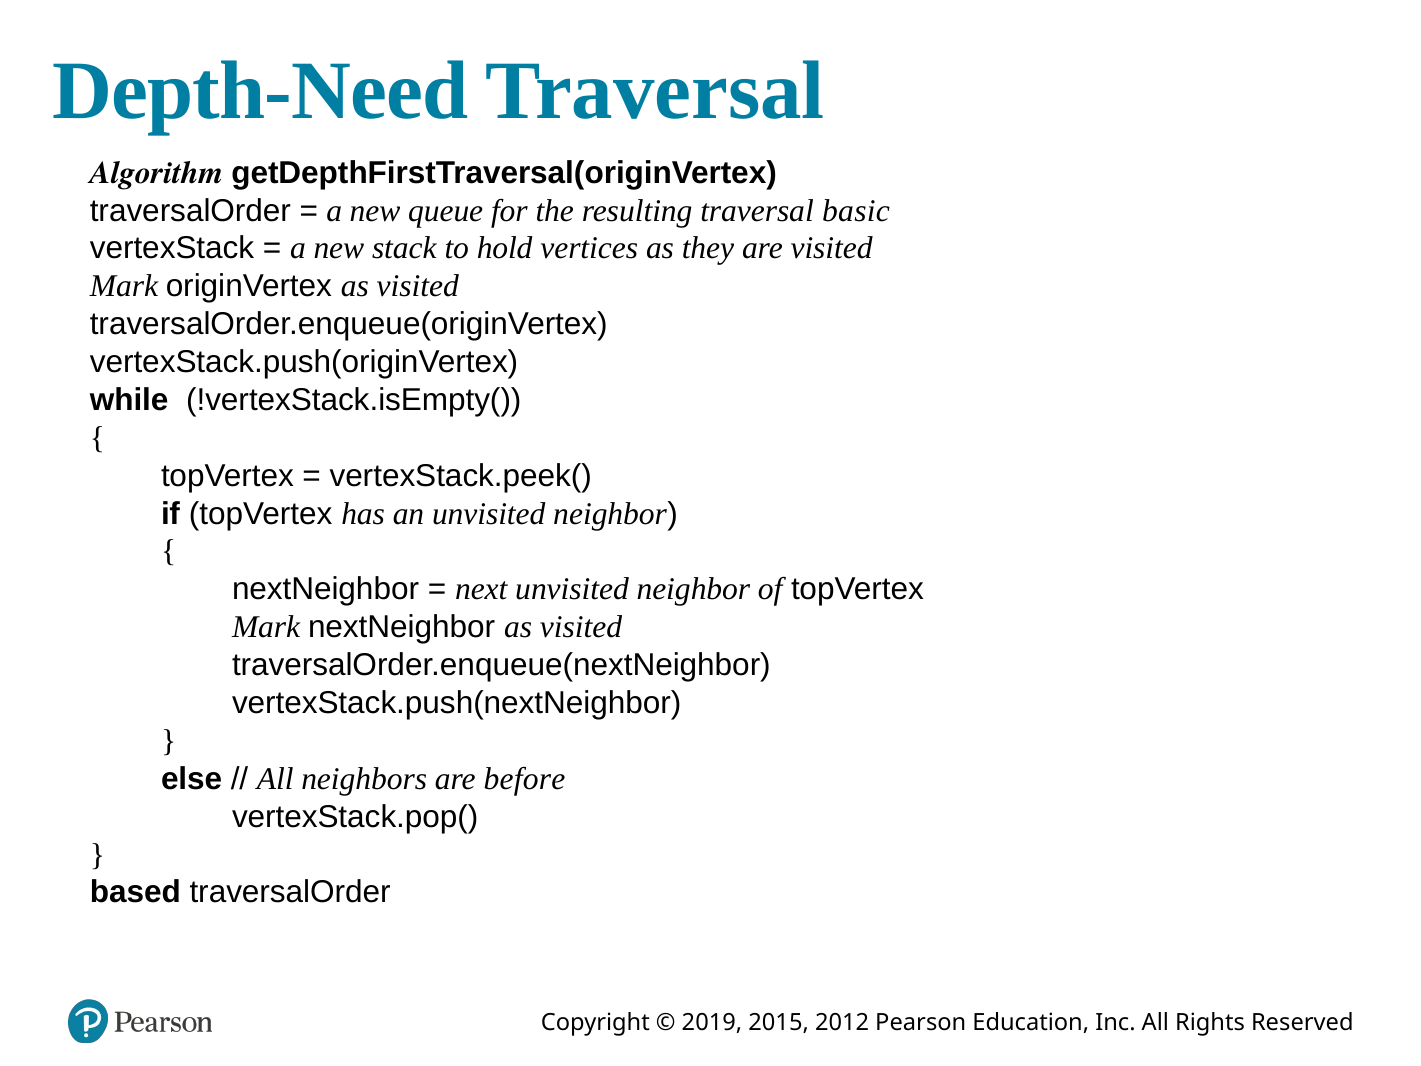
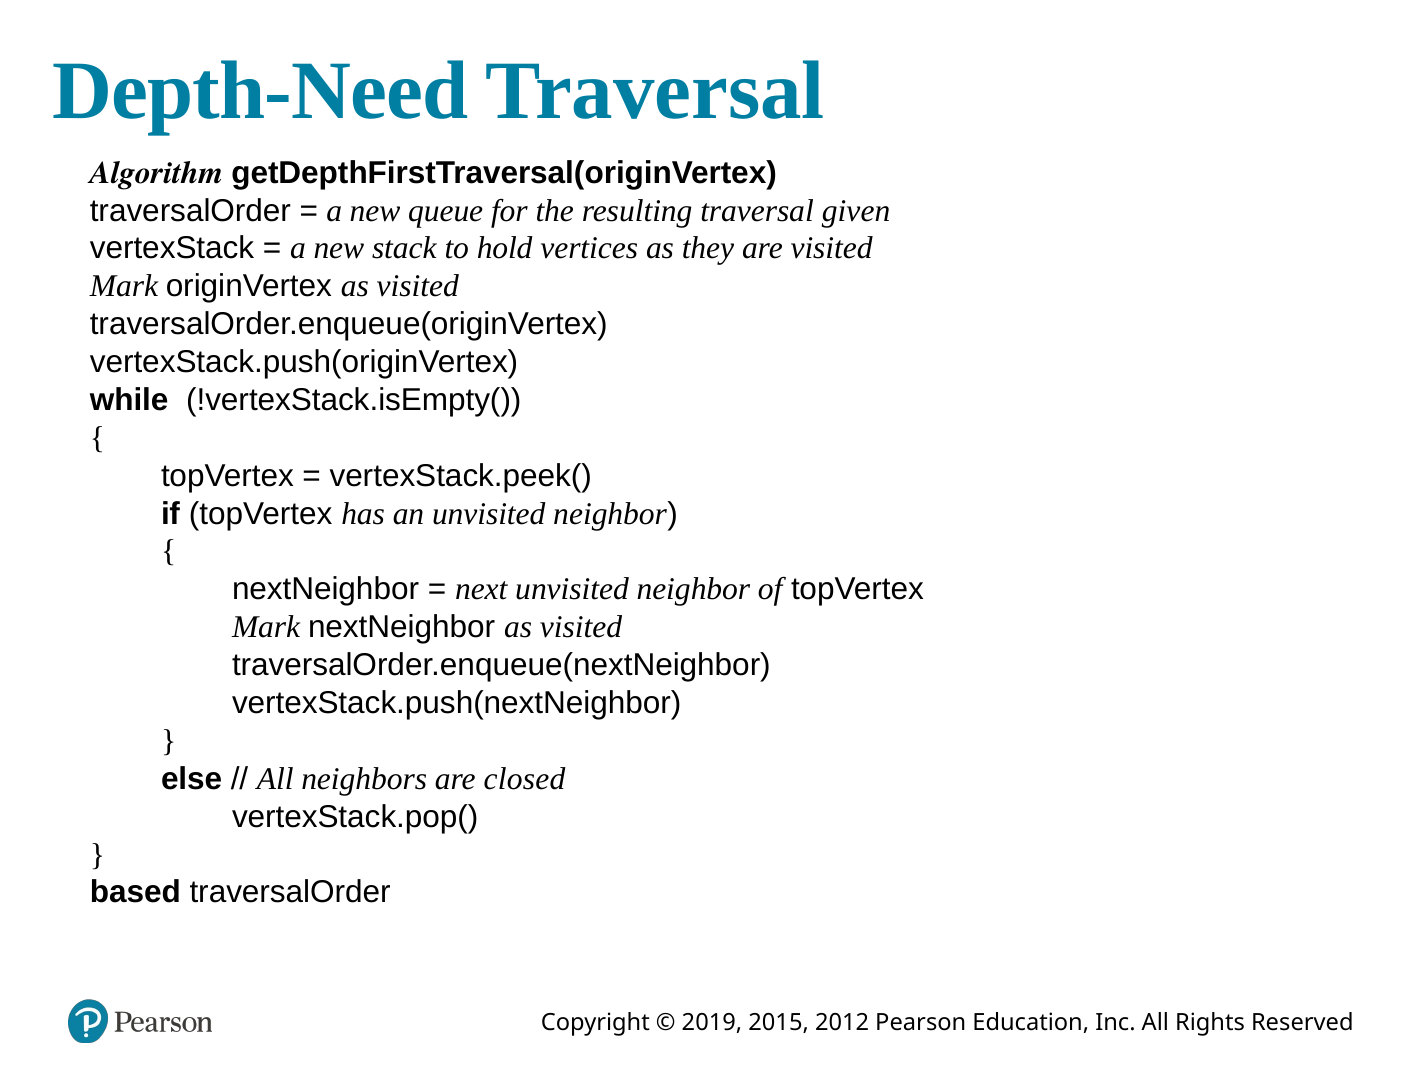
basic: basic -> given
before: before -> closed
